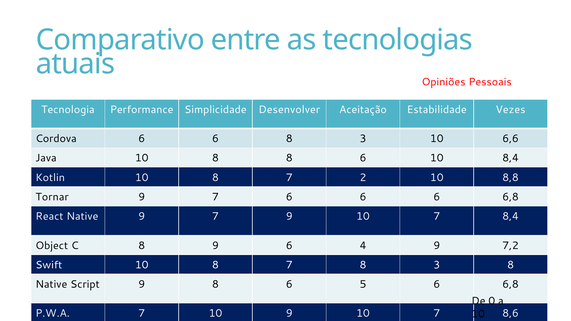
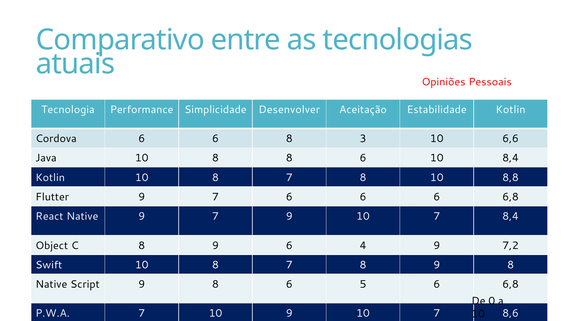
Estabilidade Vezes: Vezes -> Kotlin
2 at (363, 178): 2 -> 8
Tornar: Tornar -> Flutter
7 8 3: 3 -> 9
